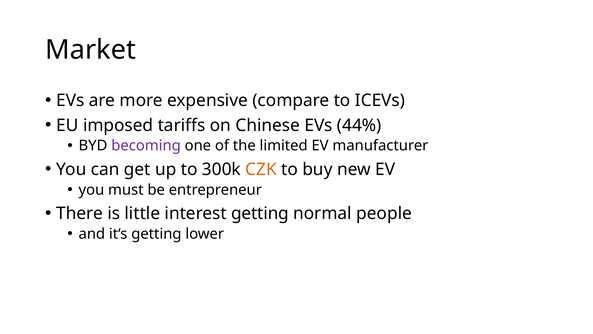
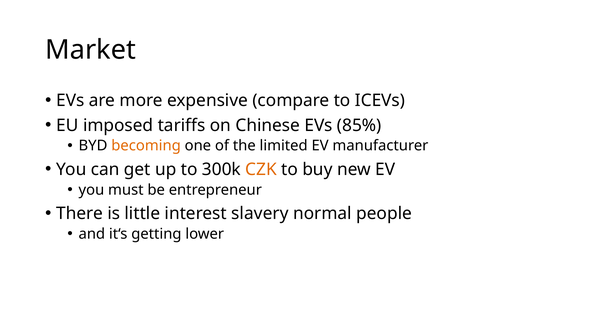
44%: 44% -> 85%
becoming colour: purple -> orange
interest getting: getting -> slavery
